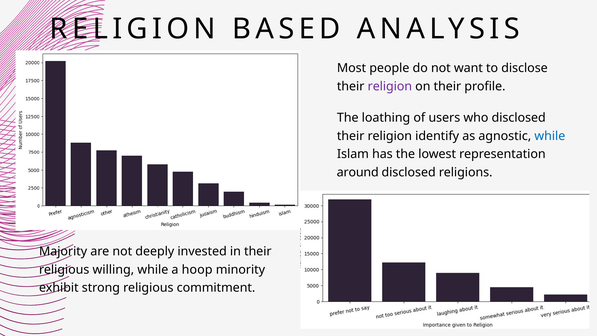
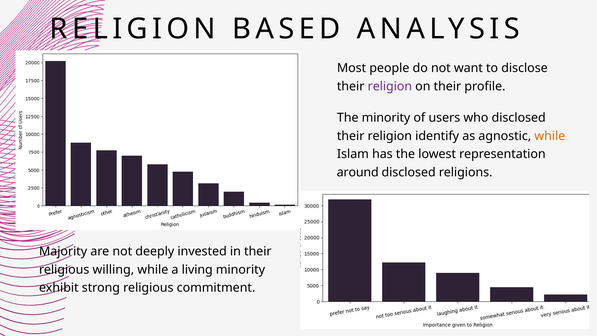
The loathing: loathing -> minority
while at (550, 136) colour: blue -> orange
hoop: hoop -> living
